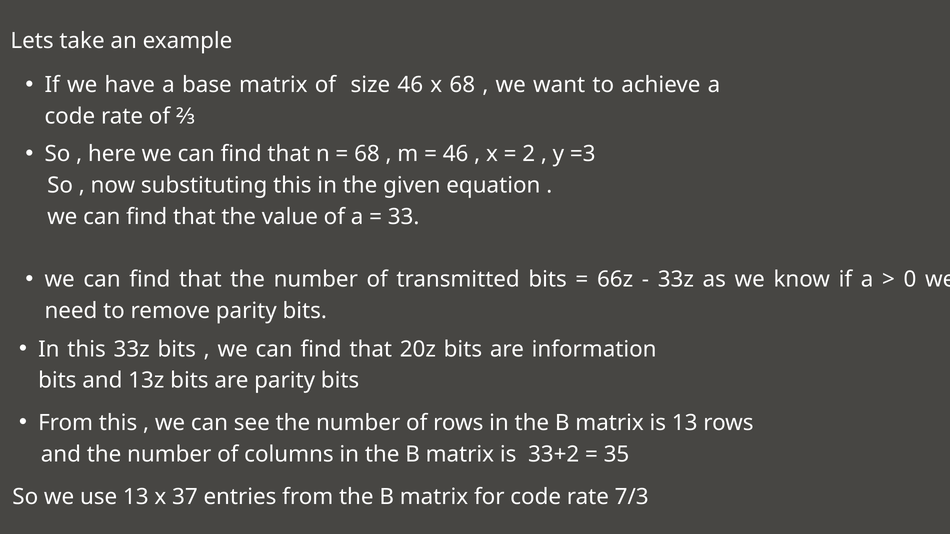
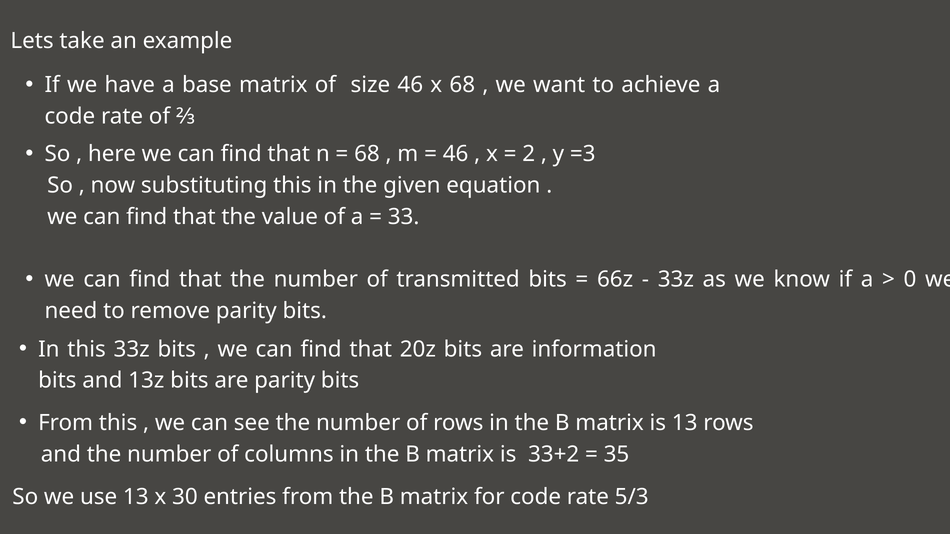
37: 37 -> 30
7/3: 7/3 -> 5/3
